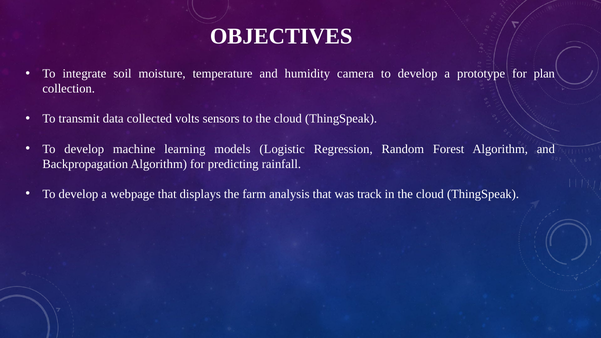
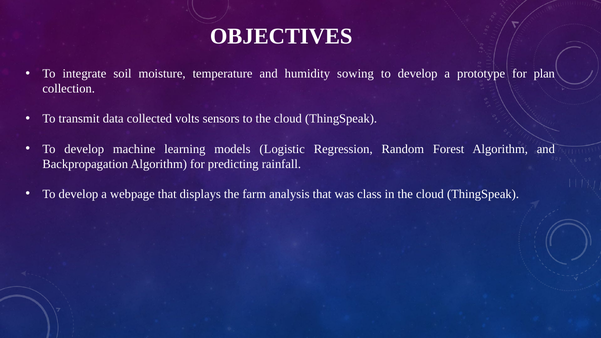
camera: camera -> sowing
track: track -> class
